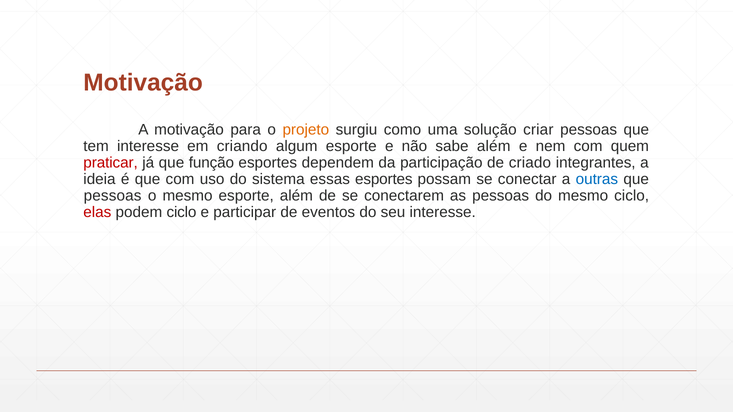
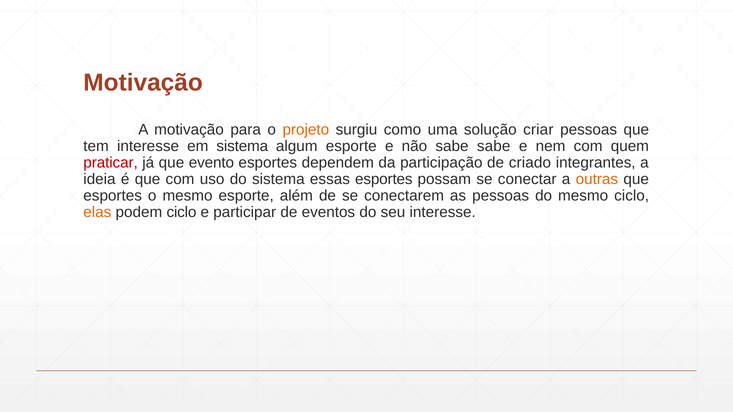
em criando: criando -> sistema
sabe além: além -> sabe
função: função -> evento
outras colour: blue -> orange
pessoas at (113, 196): pessoas -> esportes
elas colour: red -> orange
